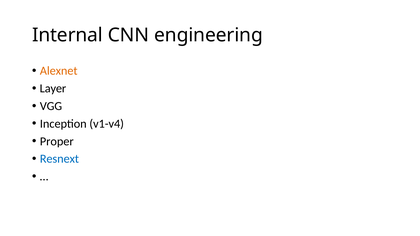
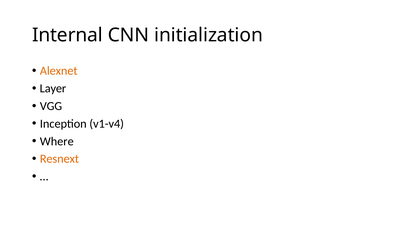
engineering: engineering -> initialization
Proper: Proper -> Where
Resnext colour: blue -> orange
